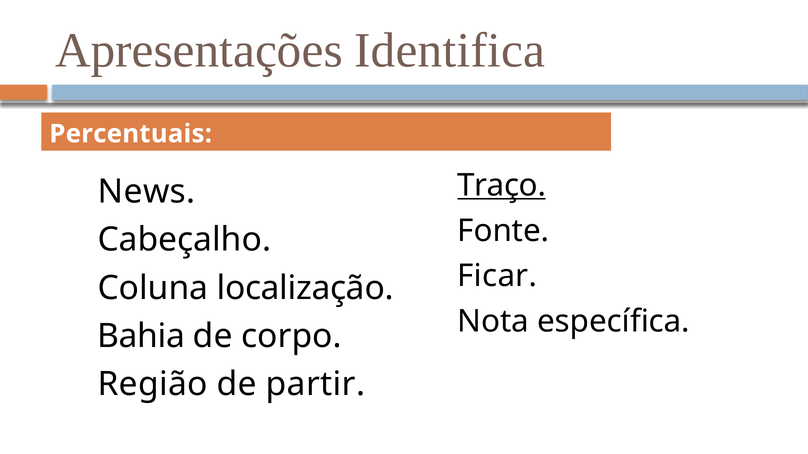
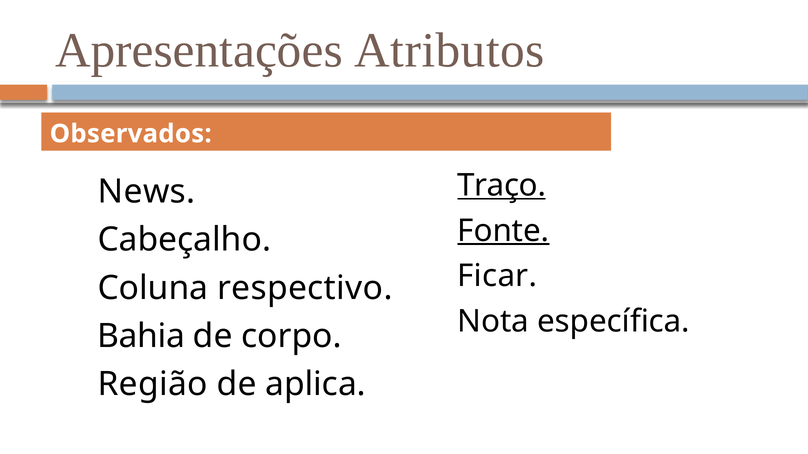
Identifica: Identifica -> Atributos
Percentuais: Percentuais -> Observados
Fonte underline: none -> present
localização: localização -> respectivo
partir: partir -> aplica
